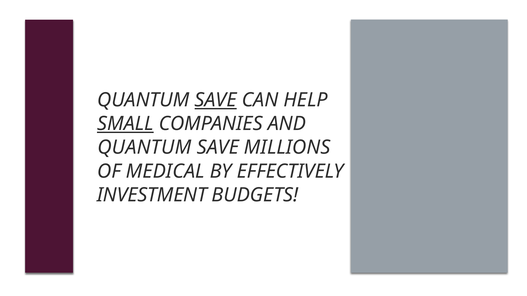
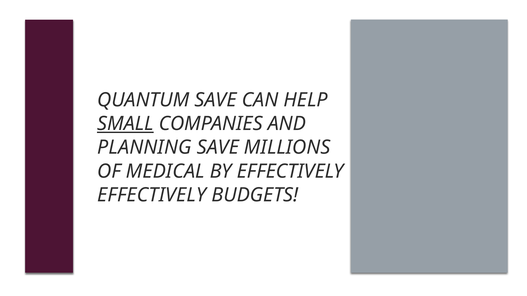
SAVE at (216, 100) underline: present -> none
QUANTUM at (144, 148): QUANTUM -> PLANNING
INVESTMENT at (152, 195): INVESTMENT -> EFFECTIVELY
